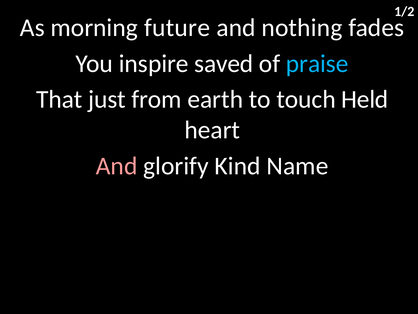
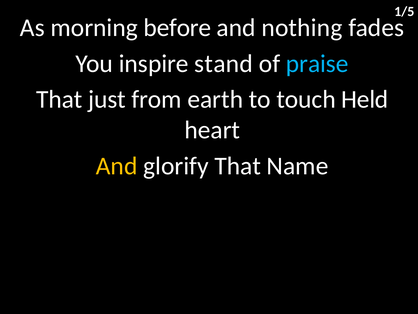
1/2: 1/2 -> 1/5
future: future -> before
saved: saved -> stand
And at (117, 166) colour: pink -> yellow
glorify Kind: Kind -> That
